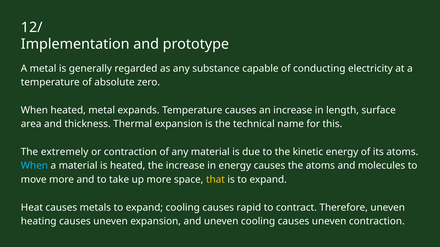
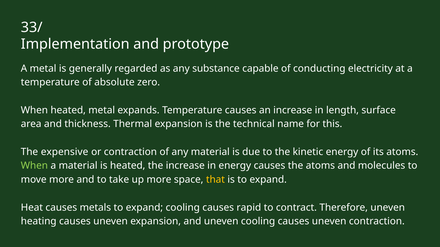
12/: 12/ -> 33/
extremely: extremely -> expensive
When at (34, 166) colour: light blue -> light green
